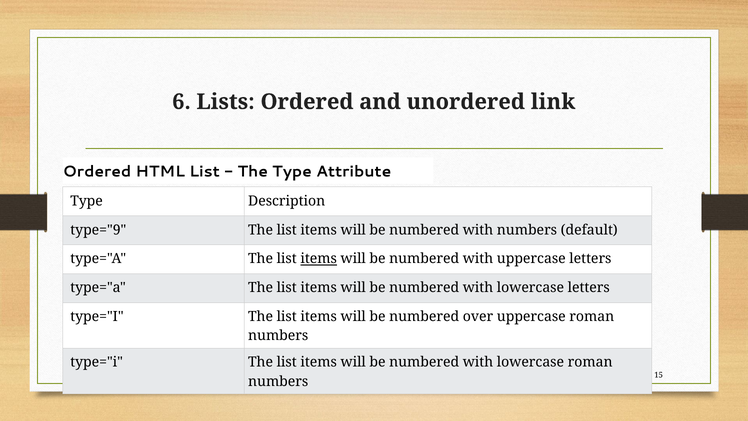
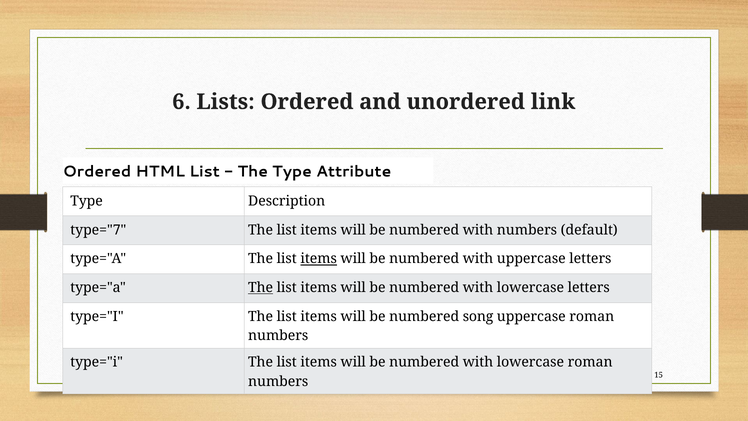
type="9: type="9 -> type="7
The at (261, 288) underline: none -> present
over: over -> song
